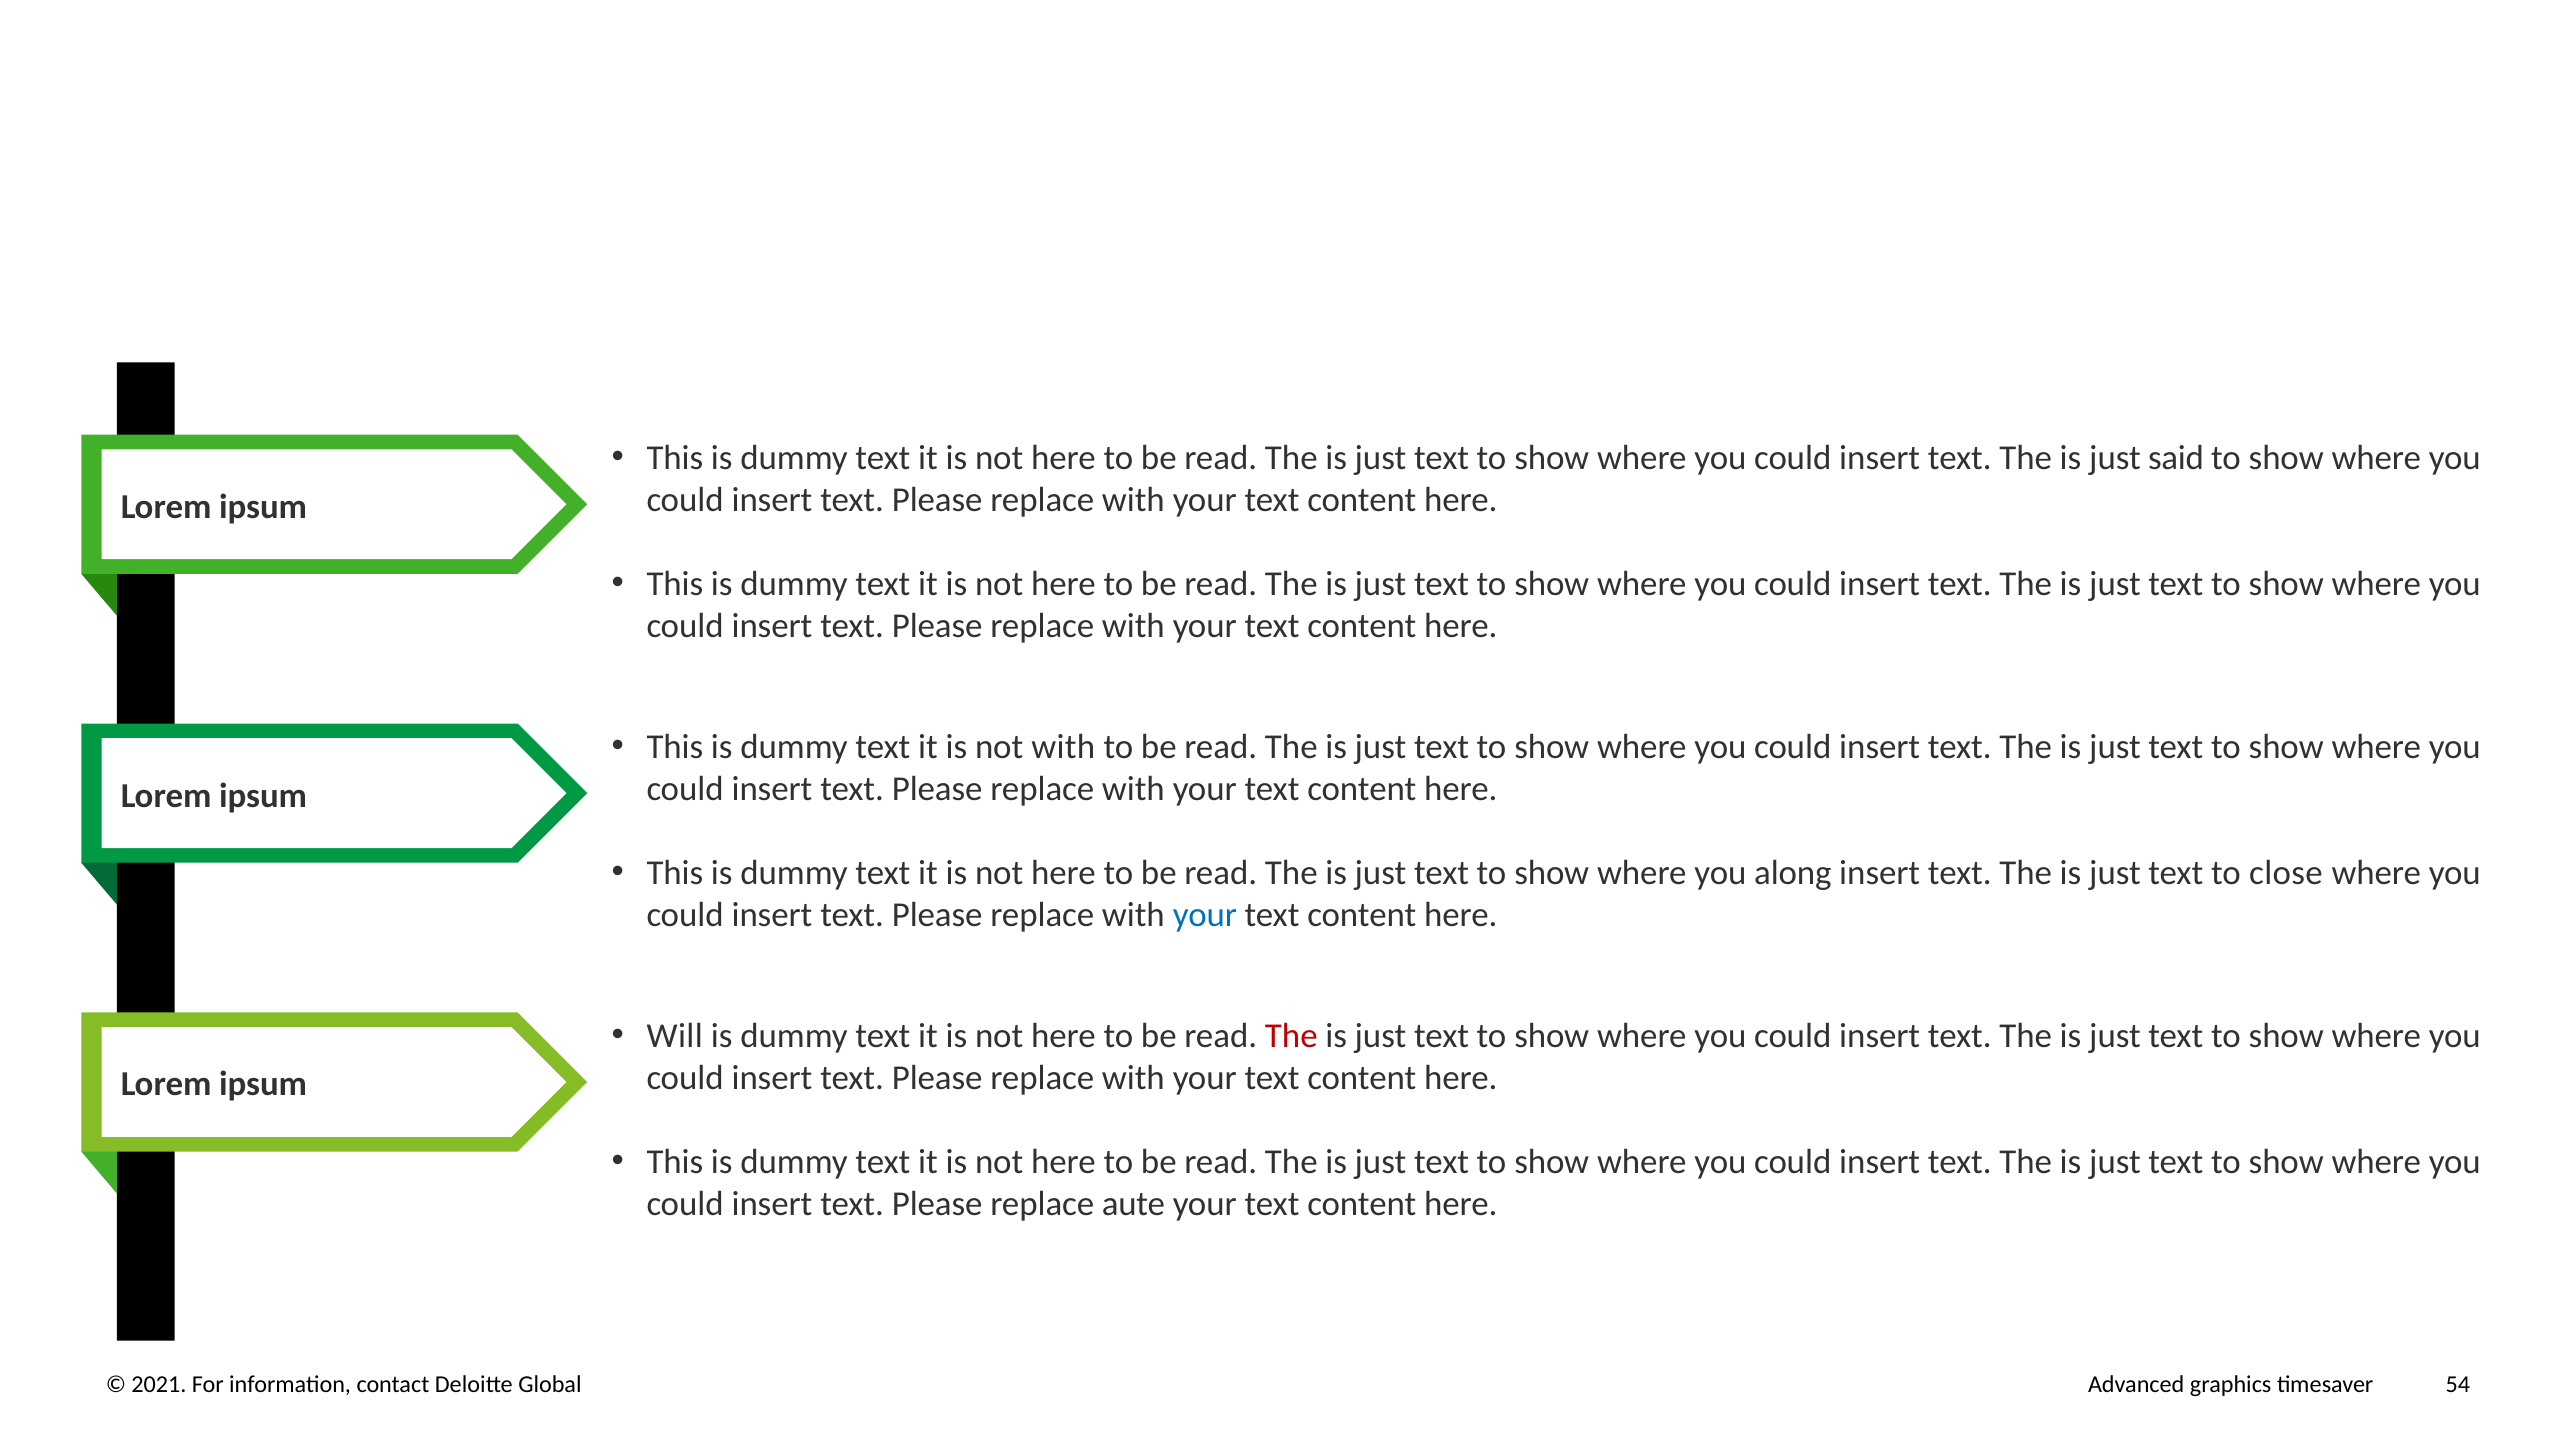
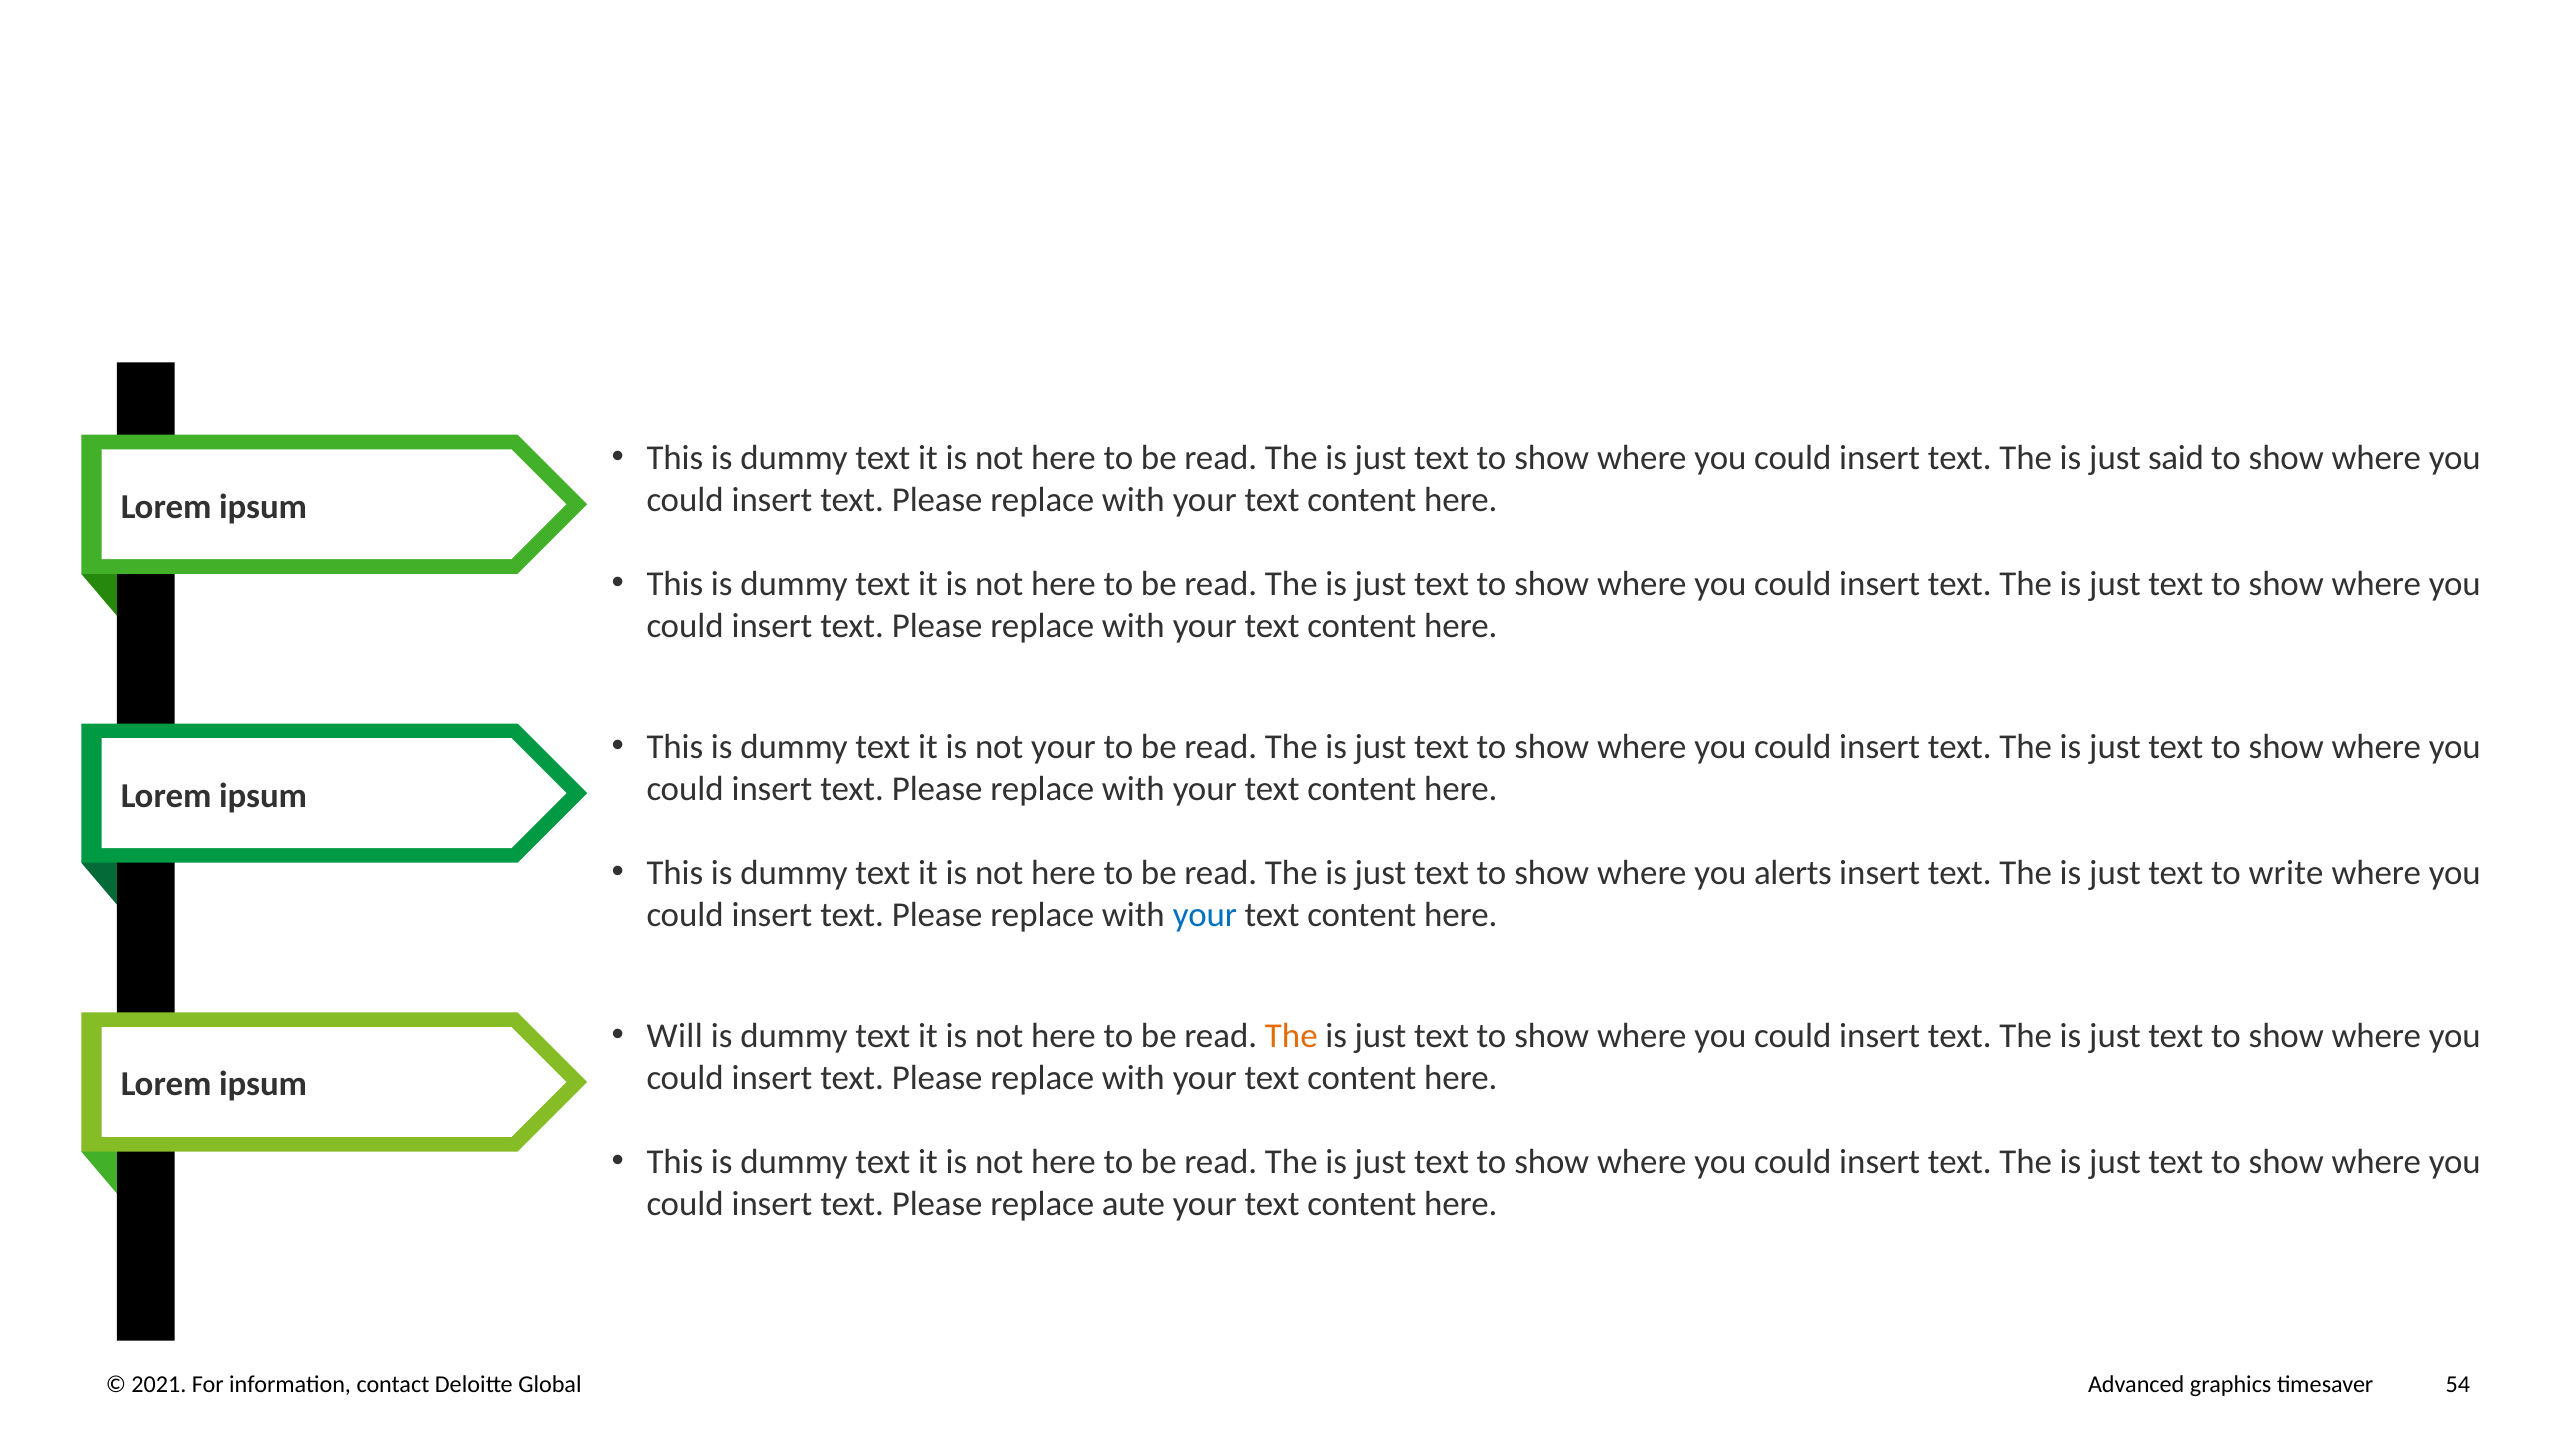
not with: with -> your
along: along -> alerts
close: close -> write
The at (1291, 1036) colour: red -> orange
